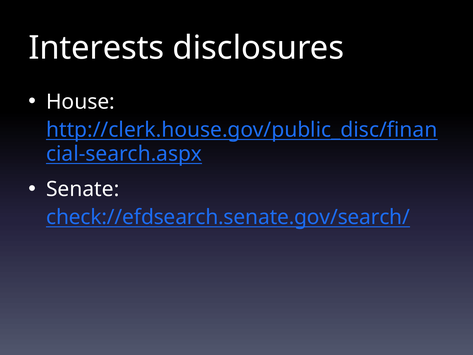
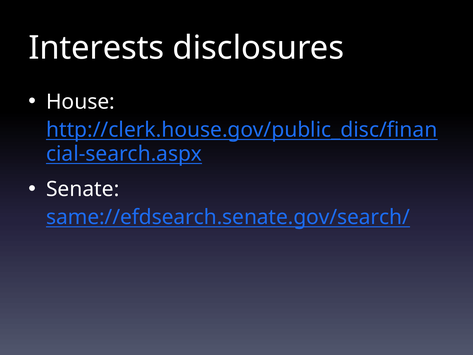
check://efdsearch.senate.gov/search/: check://efdsearch.senate.gov/search/ -> same://efdsearch.senate.gov/search/
